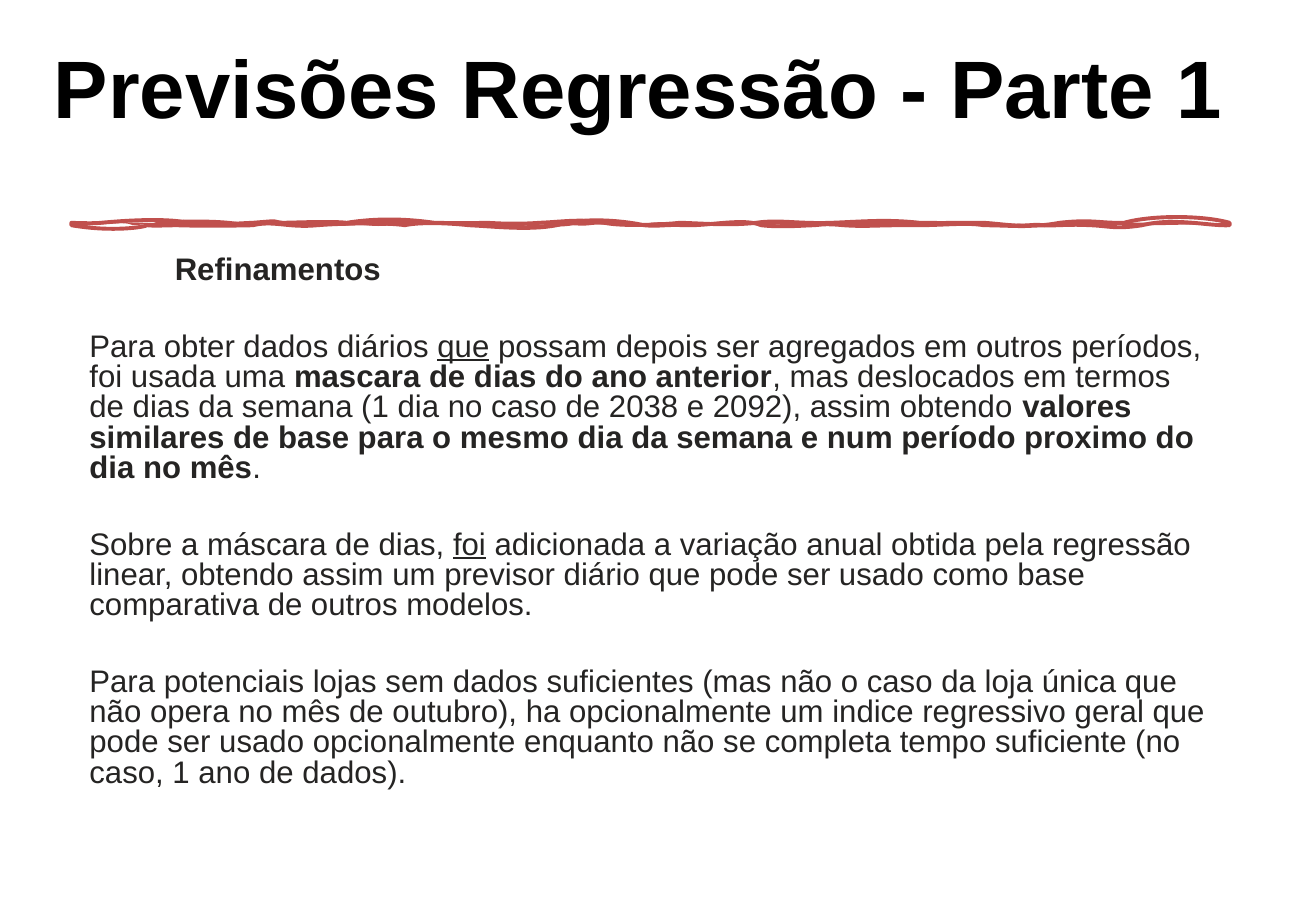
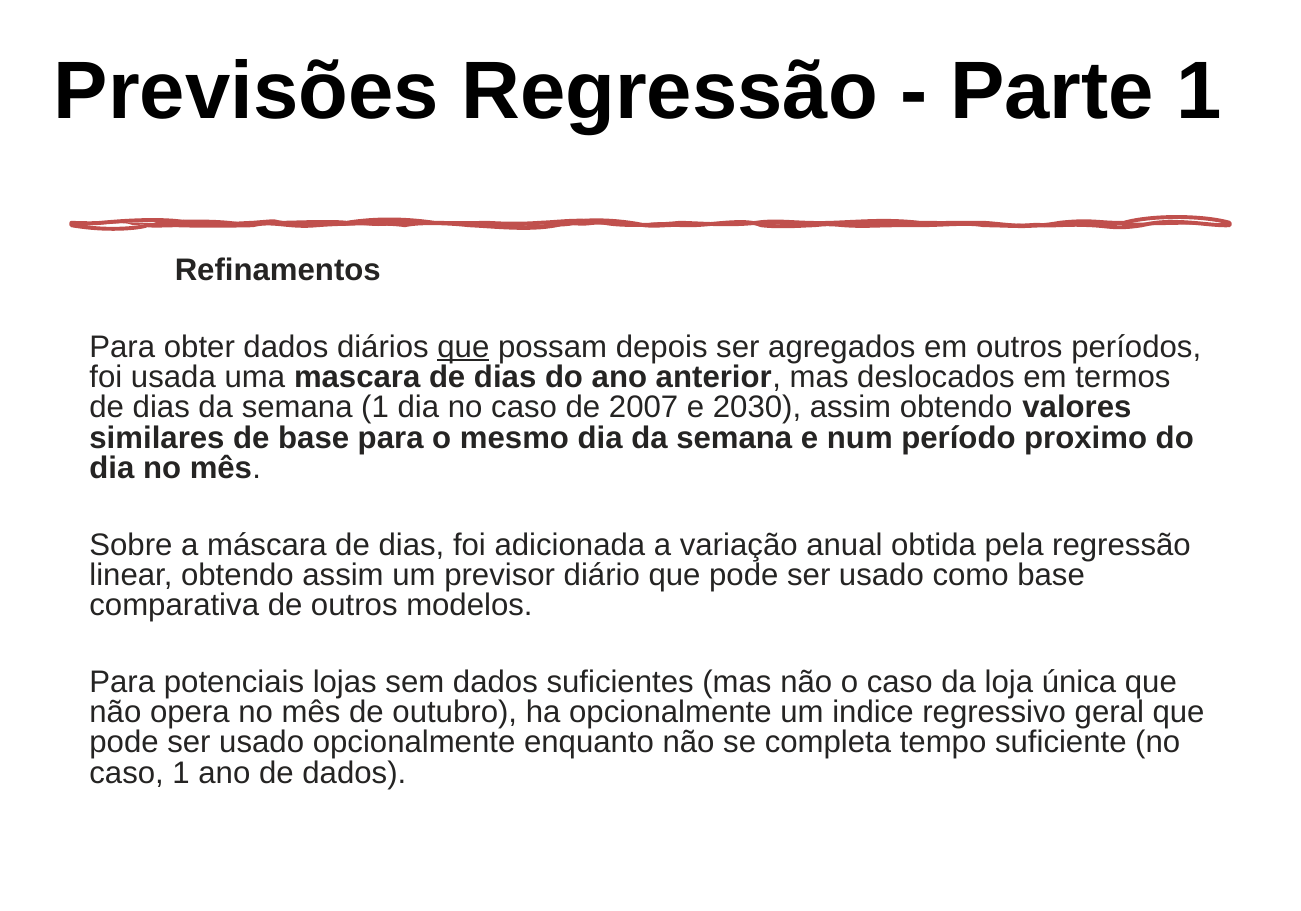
2038: 2038 -> 2007
2092: 2092 -> 2030
foi at (469, 545) underline: present -> none
